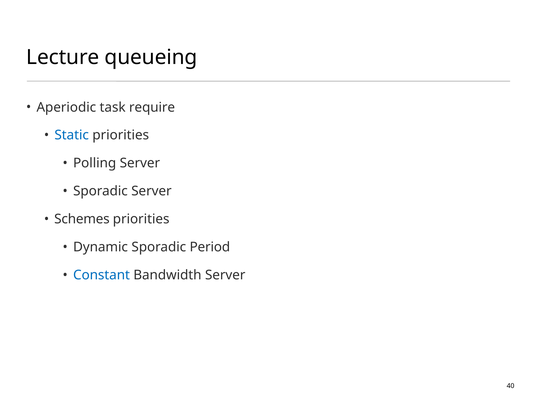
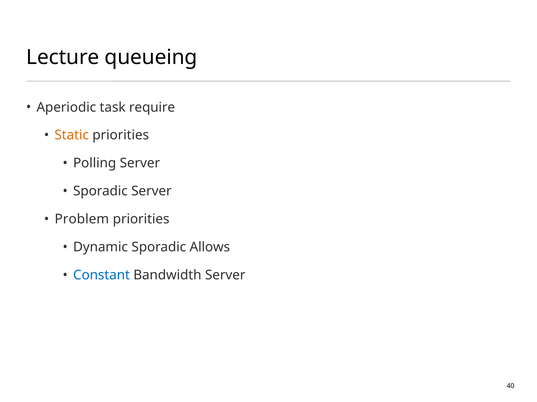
Static colour: blue -> orange
Schemes: Schemes -> Problem
Period: Period -> Allows
